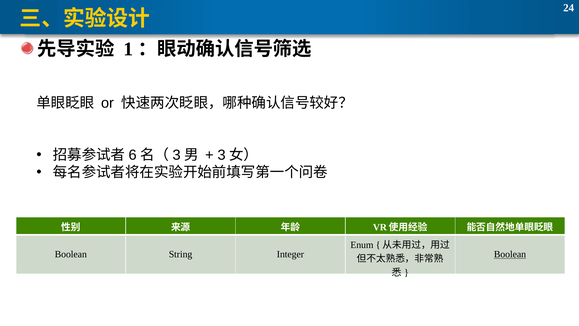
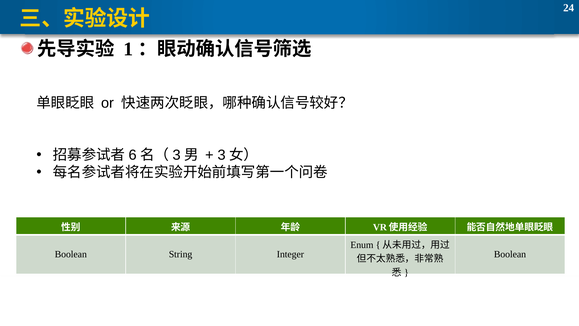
Boolean at (510, 254) underline: present -> none
